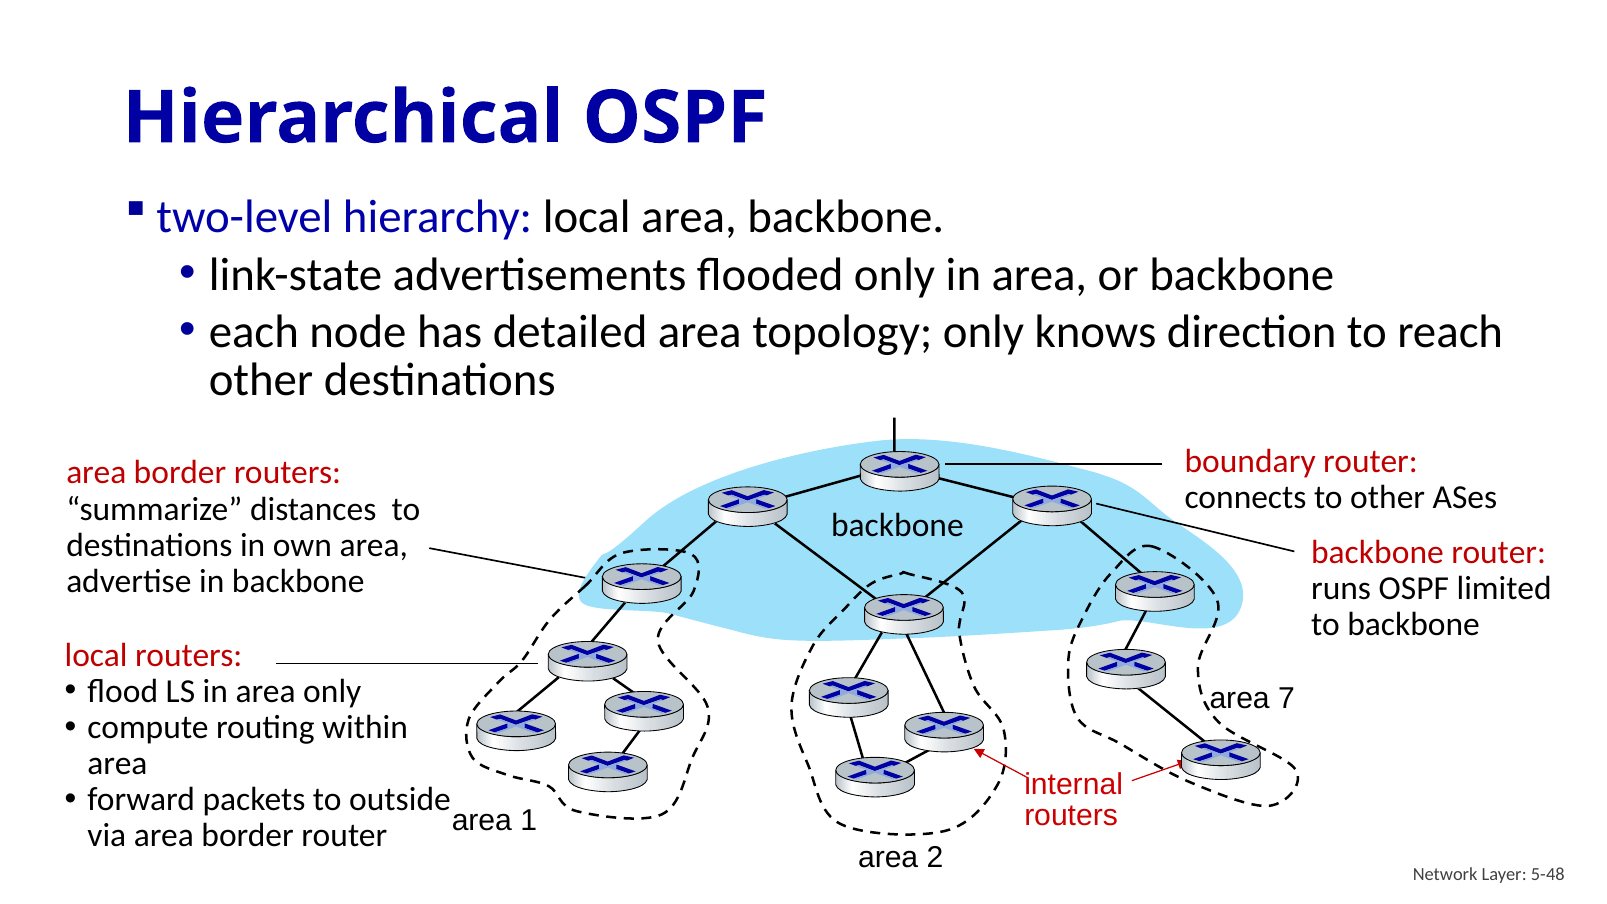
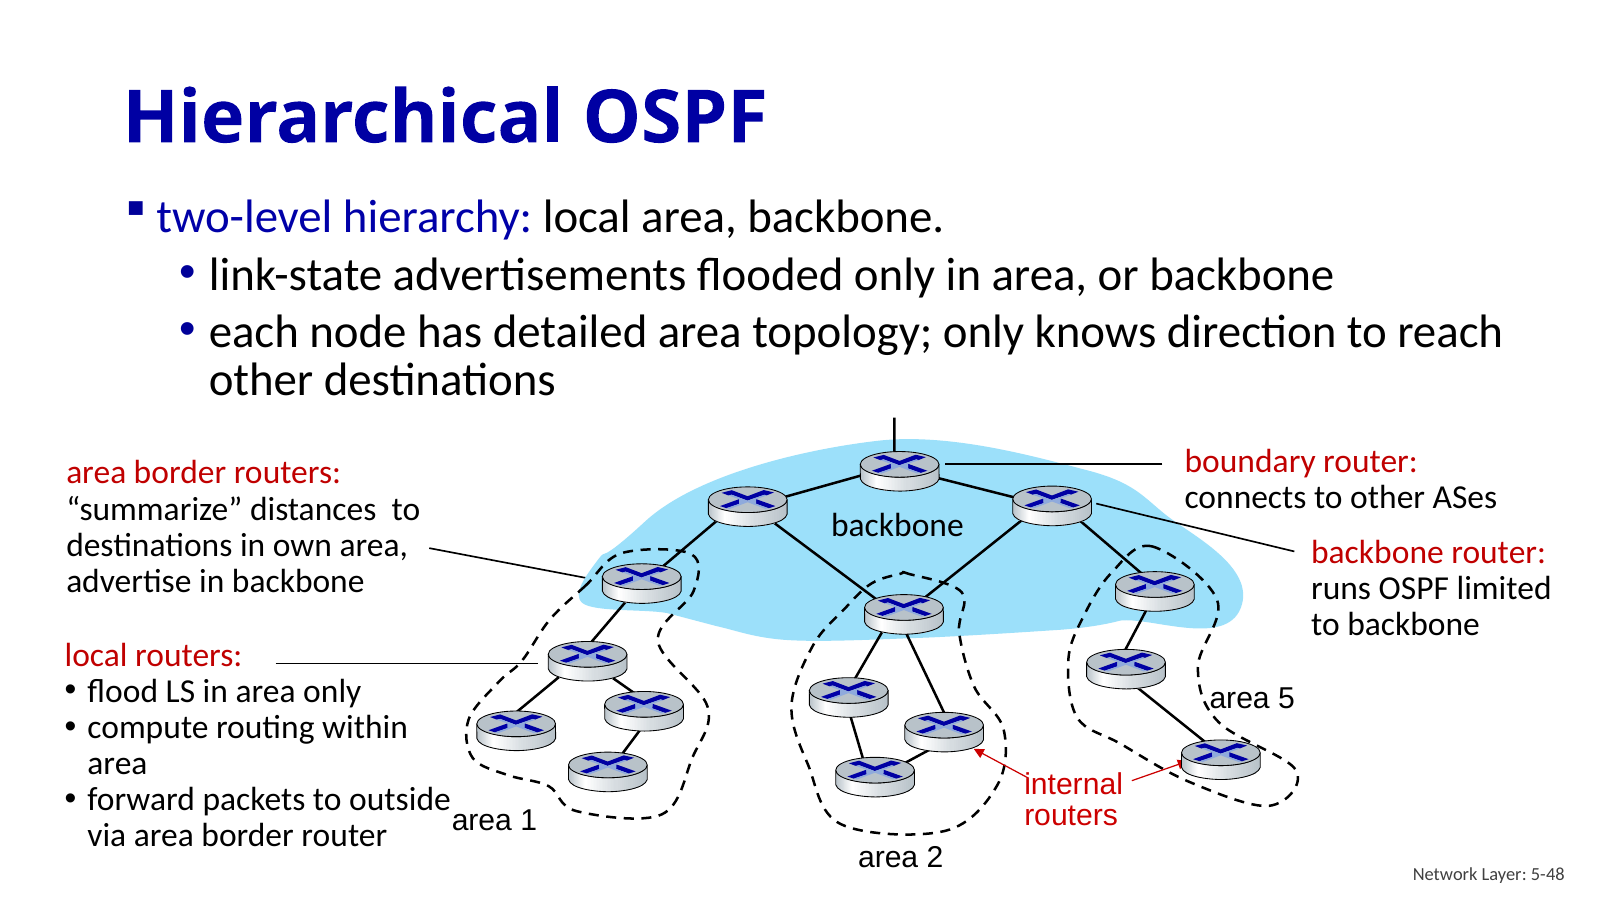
7: 7 -> 5
